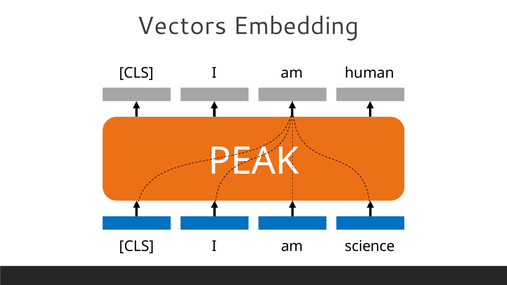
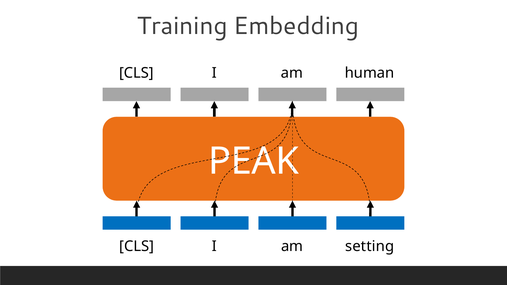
Vectors: Vectors -> Training
science: science -> setting
